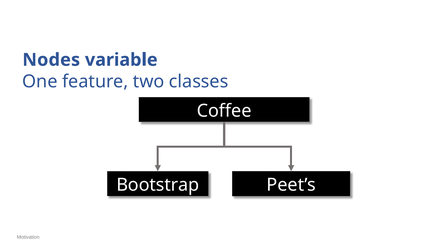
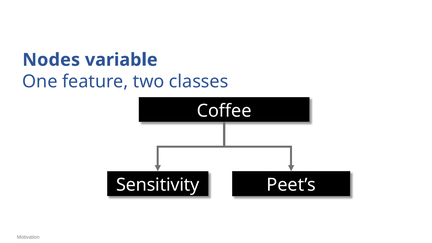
Bootstrap: Bootstrap -> Sensitivity
